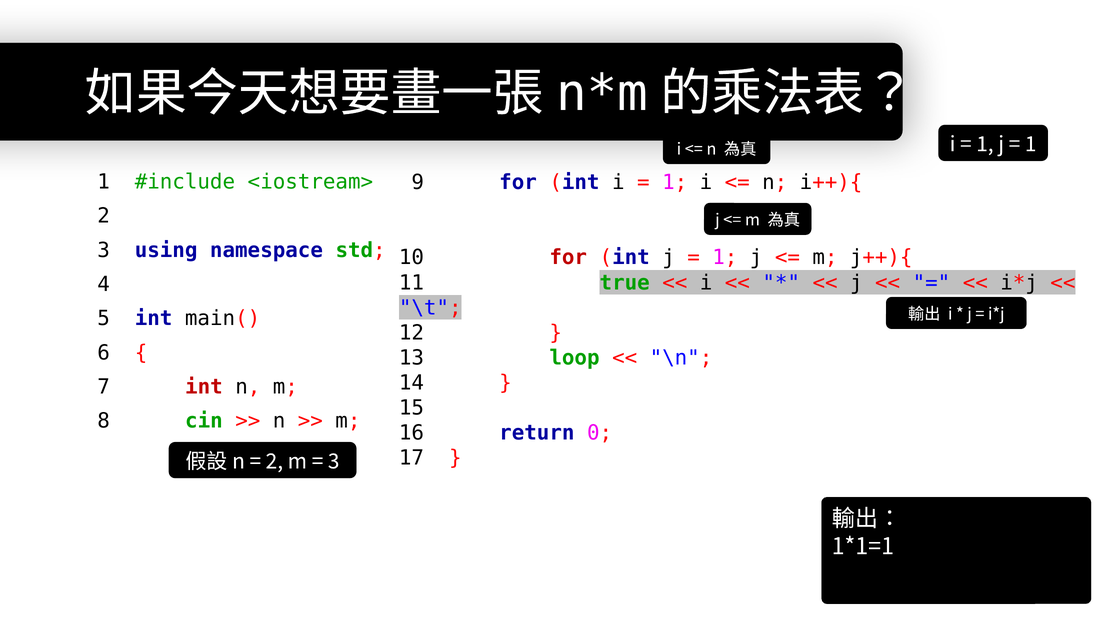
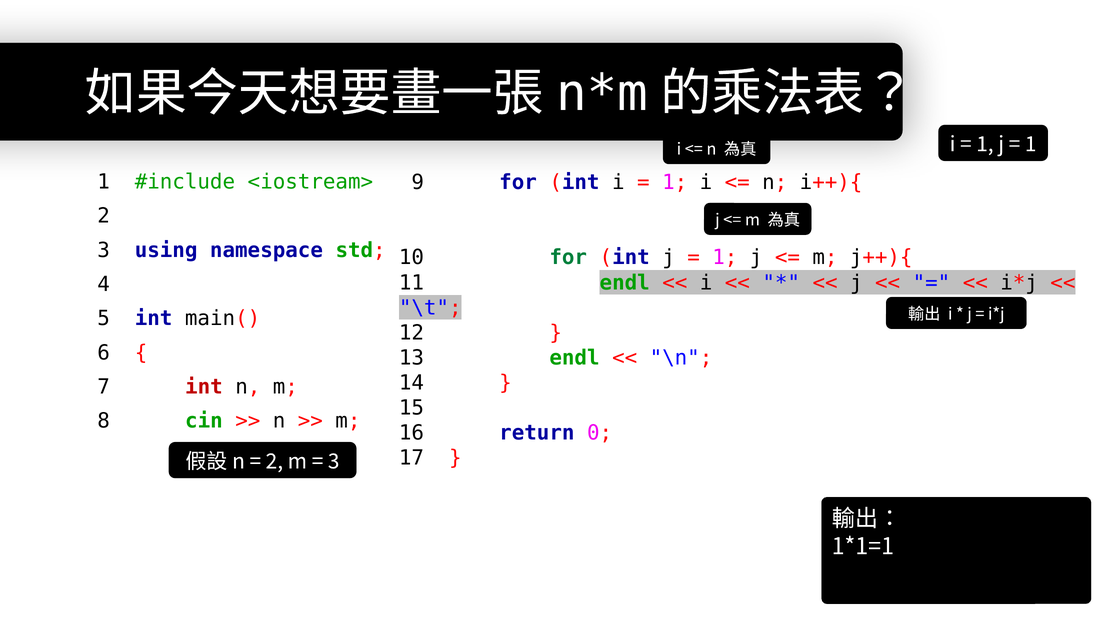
for at (568, 257) colour: red -> green
11 true: true -> endl
13 loop: loop -> endl
